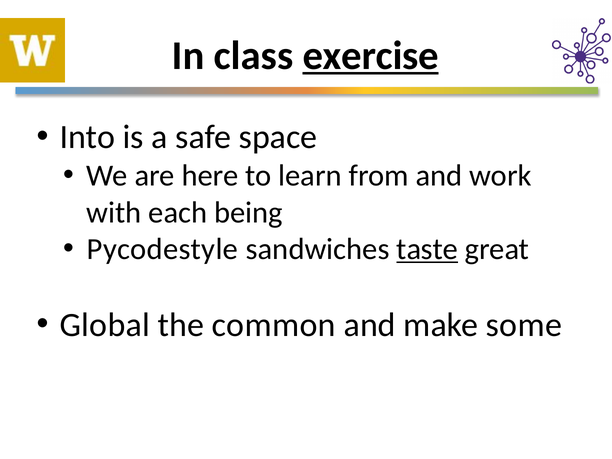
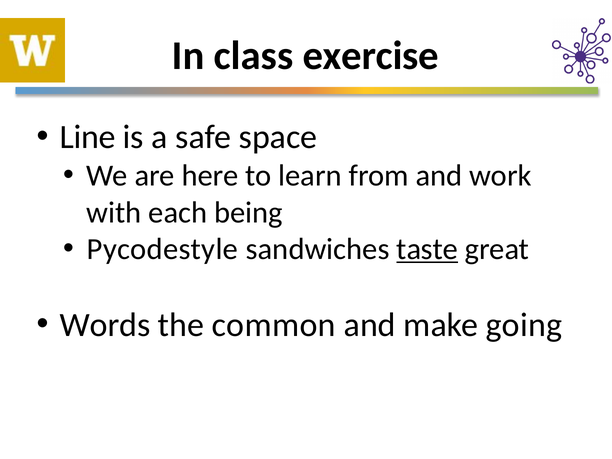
exercise underline: present -> none
Into: Into -> Line
Global: Global -> Words
some: some -> going
